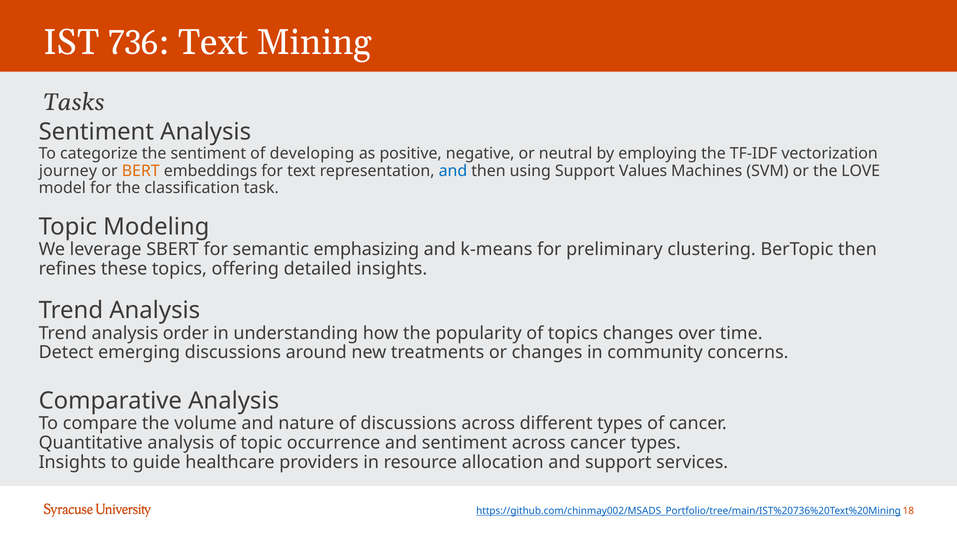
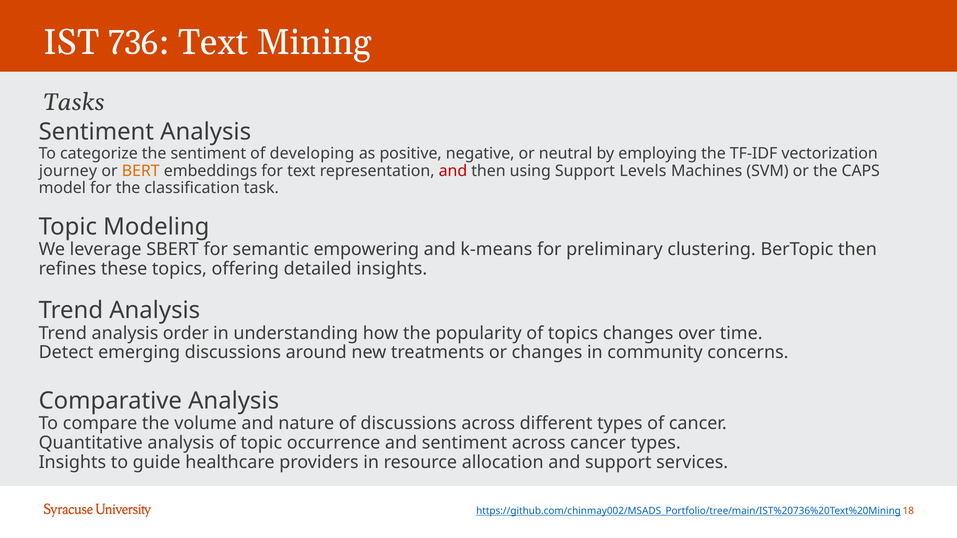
and at (453, 171) colour: blue -> red
Values: Values -> Levels
LOVE: LOVE -> CAPS
emphasizing: emphasizing -> empowering
